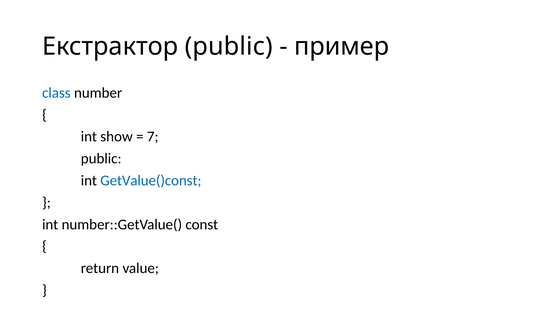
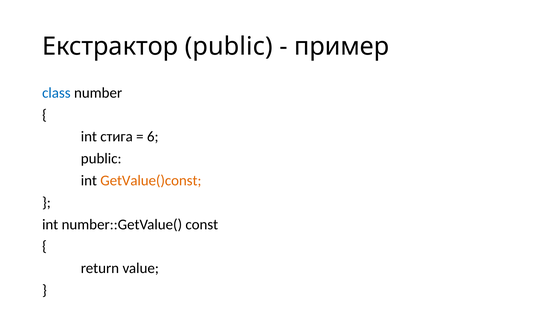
show: show -> стига
7: 7 -> 6
GetValue()const colour: blue -> orange
